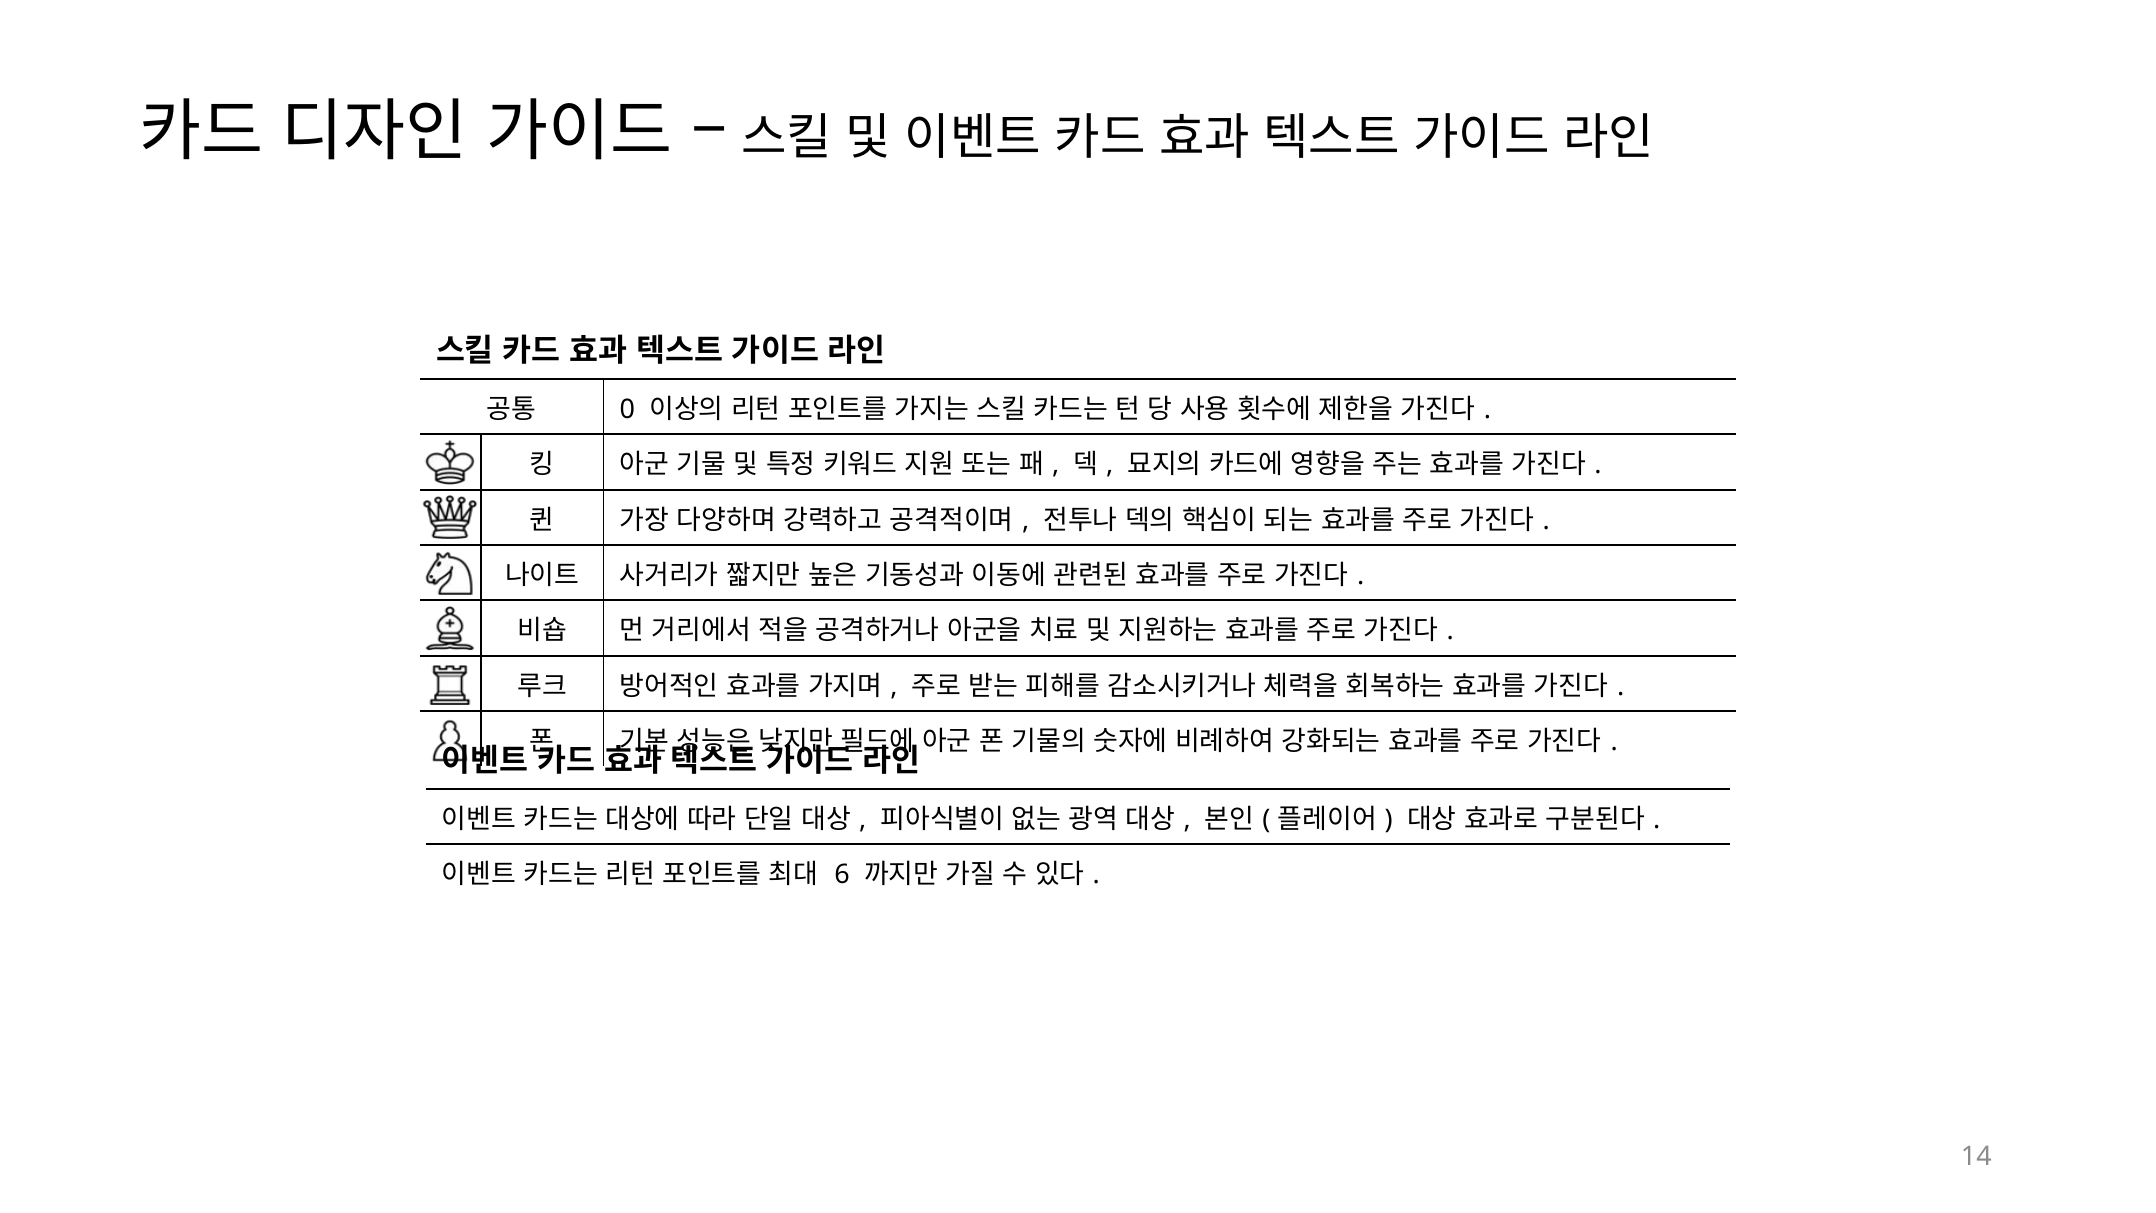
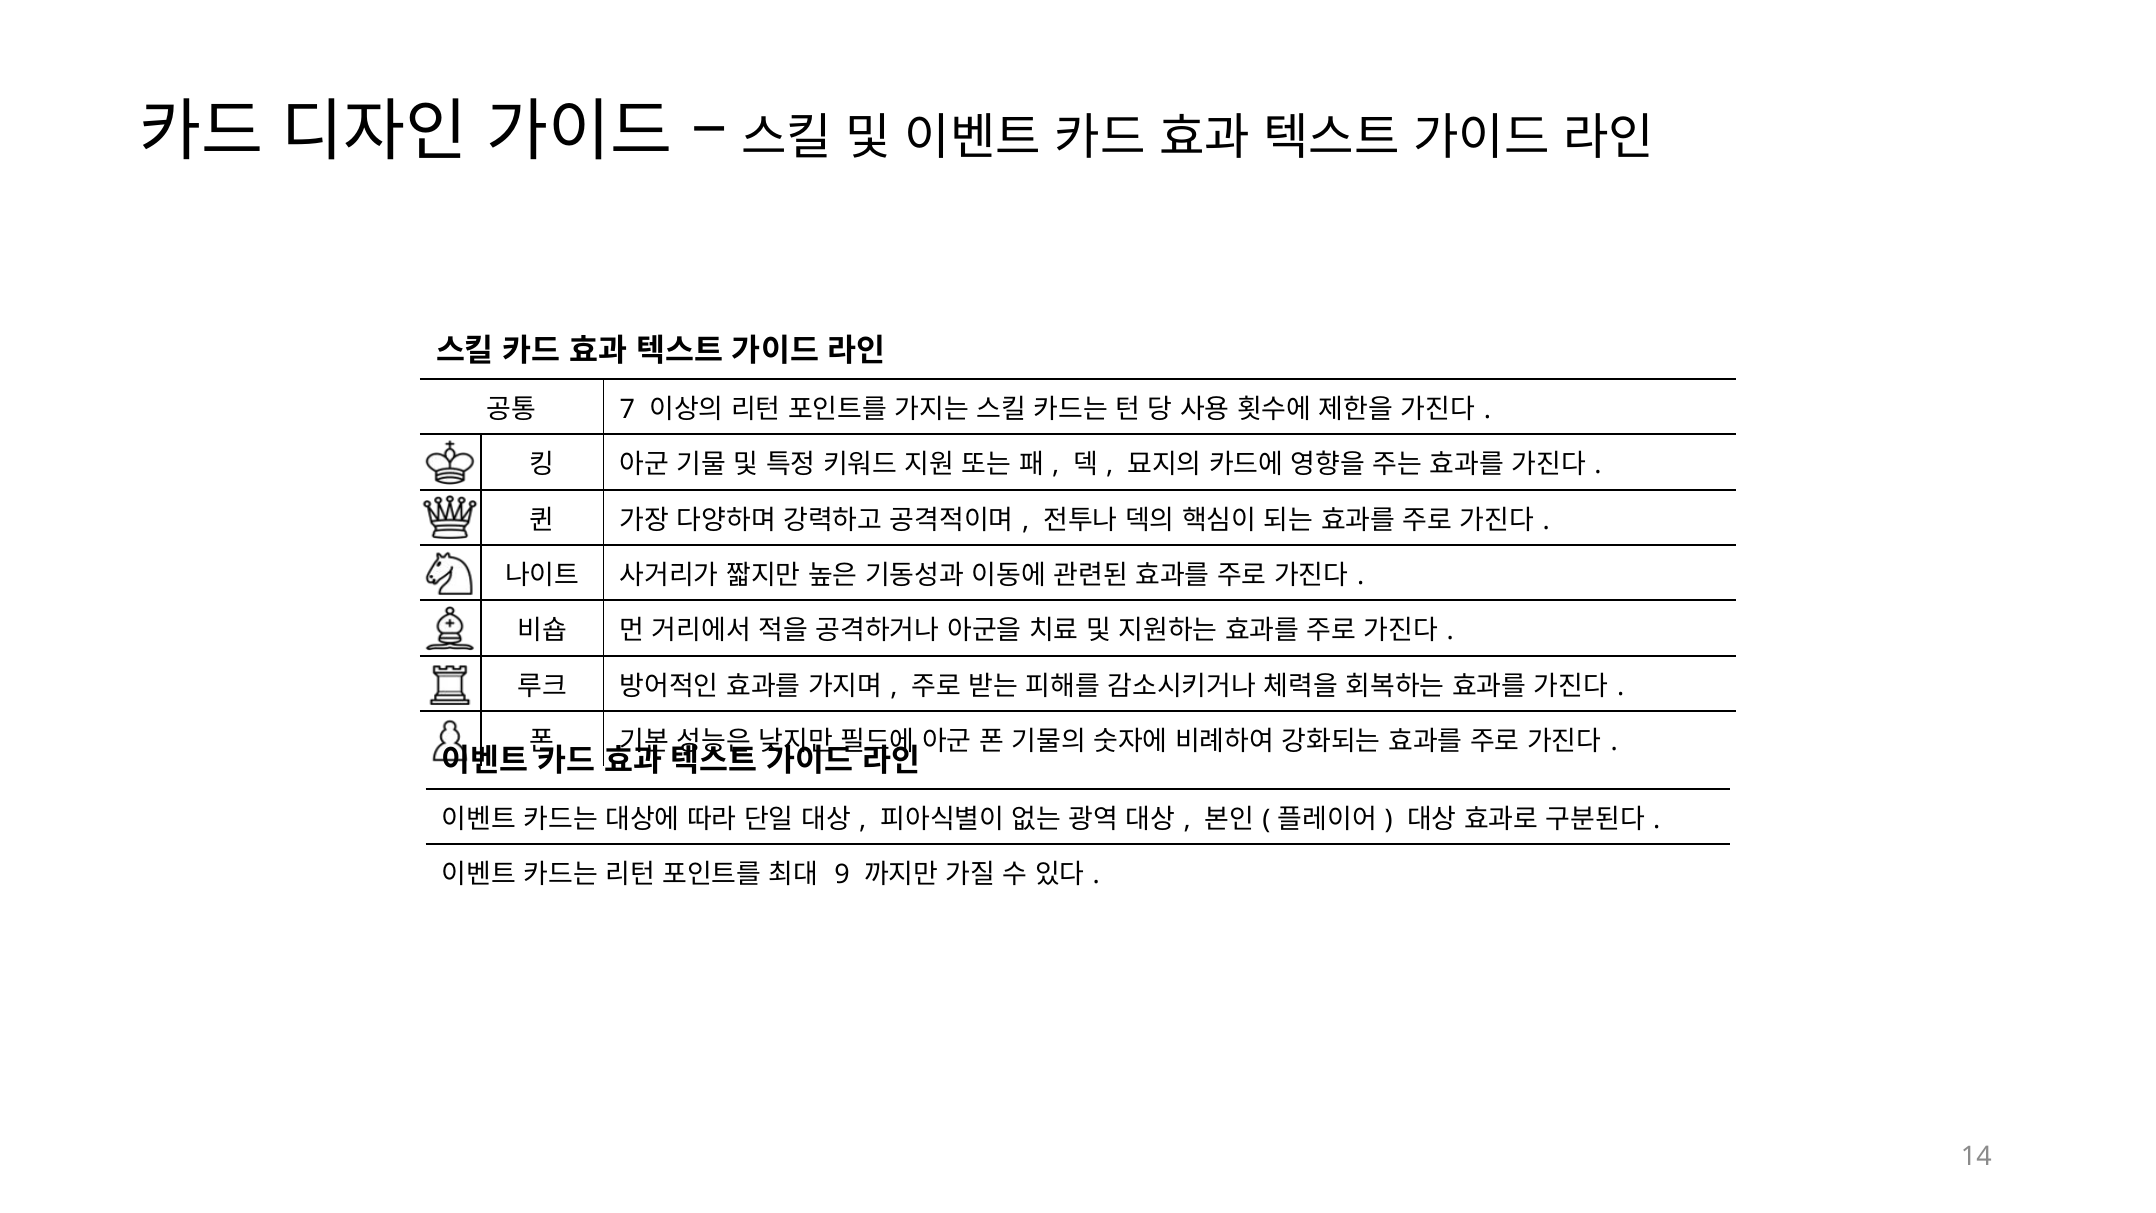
0: 0 -> 7
6: 6 -> 9
